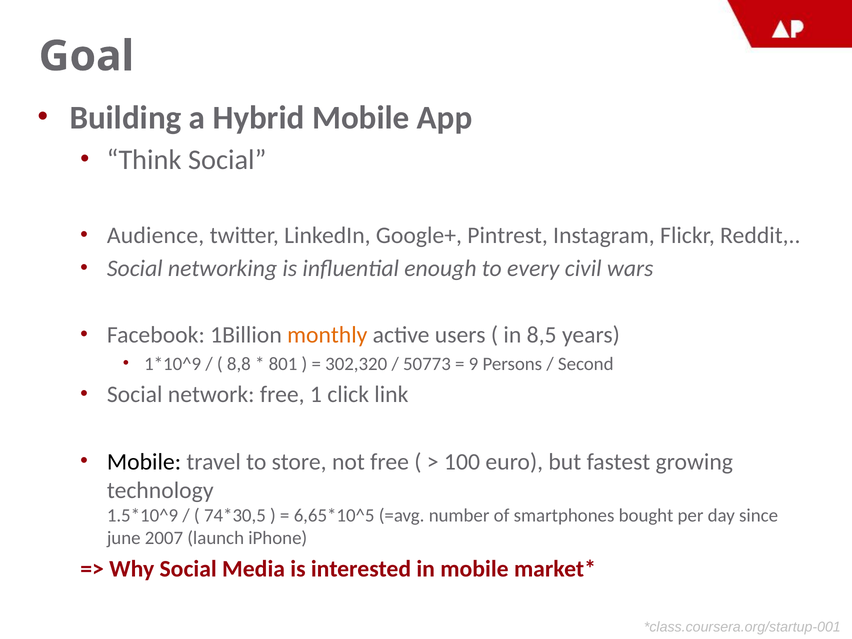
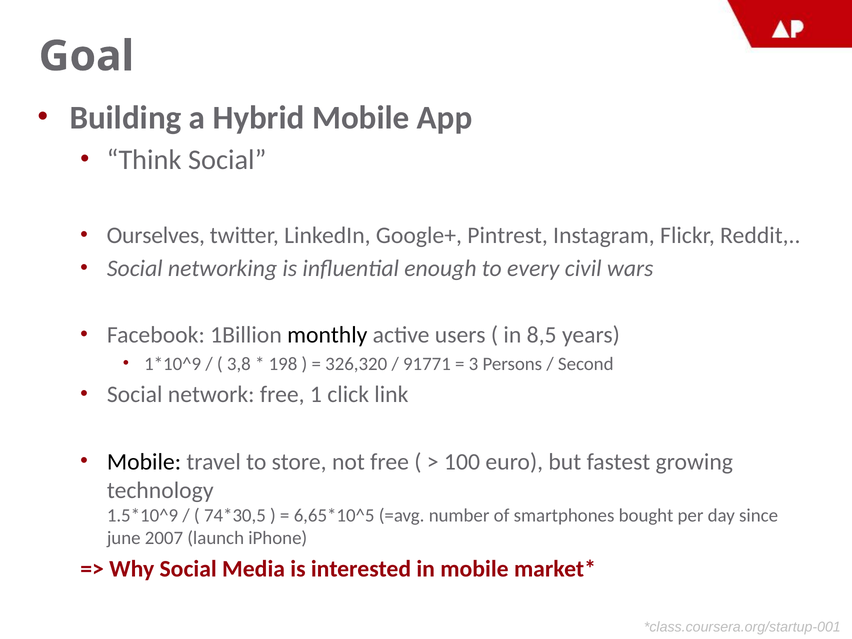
Audience: Audience -> Ourselves
monthly colour: orange -> black
8,8: 8,8 -> 3,8
801: 801 -> 198
302,320: 302,320 -> 326,320
50773: 50773 -> 91771
9: 9 -> 3
